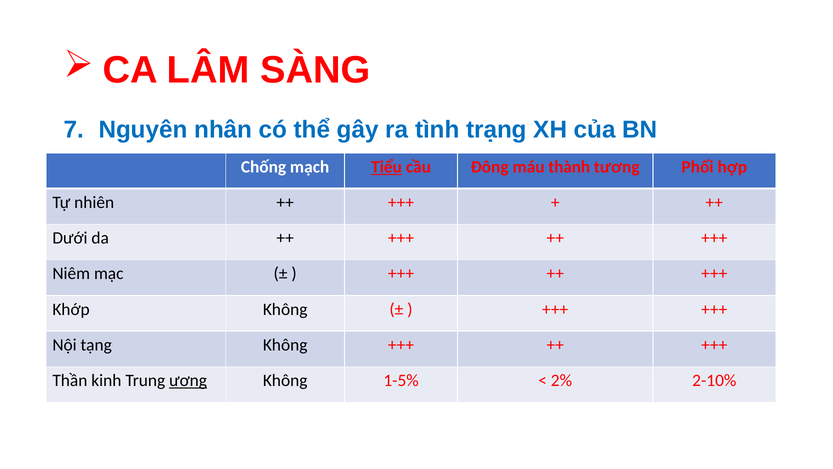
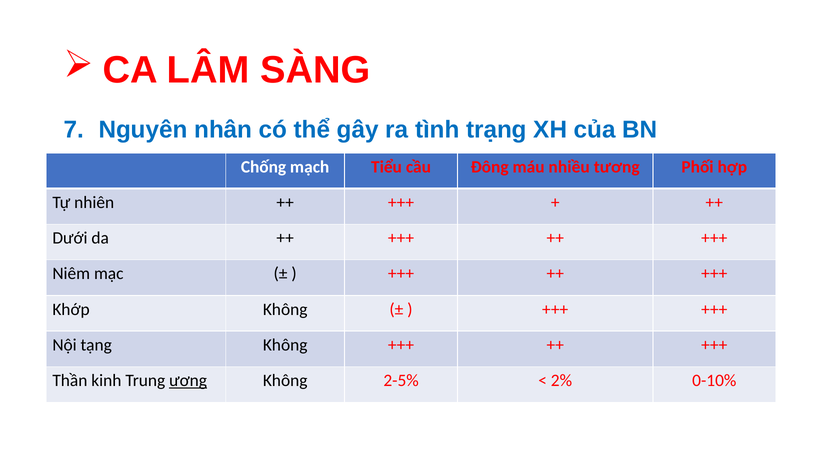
Tiểu underline: present -> none
thành: thành -> nhiều
1-5%: 1-5% -> 2-5%
2-10%: 2-10% -> 0-10%
